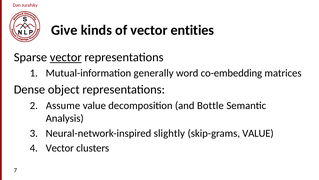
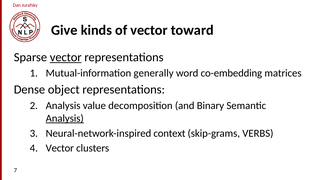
entities: entities -> toward
Assume at (63, 105): Assume -> Analysis
Bottle: Bottle -> Binary
Analysis at (65, 118) underline: none -> present
slightly: slightly -> context
skip-grams VALUE: VALUE -> VERBS
